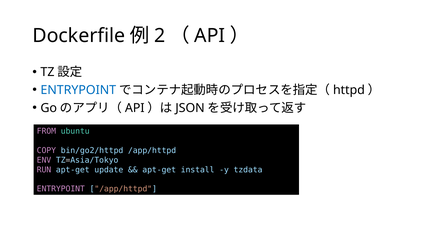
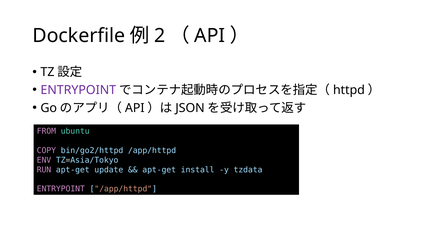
ENTRYPOINT at (78, 90) colour: blue -> purple
